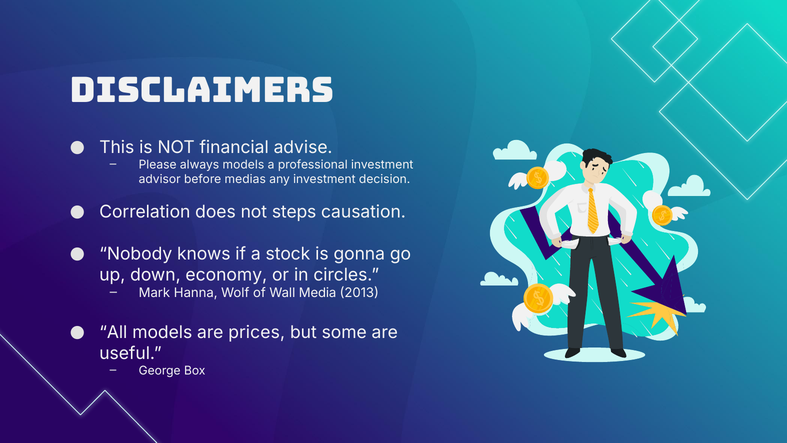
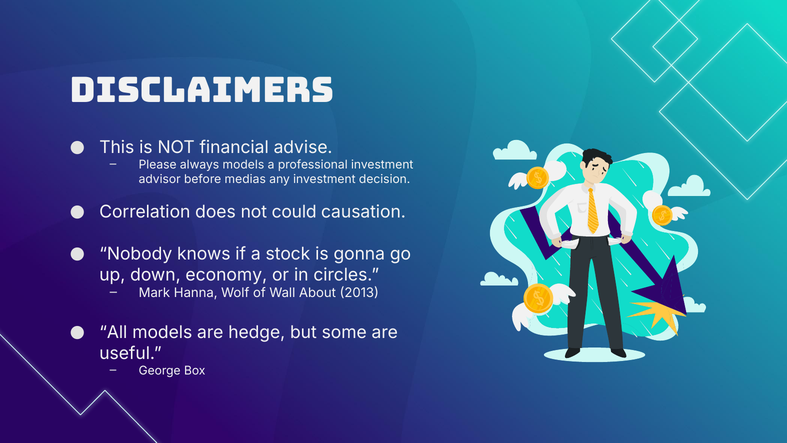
steps: steps -> could
Media: Media -> About
prices: prices -> hedge
